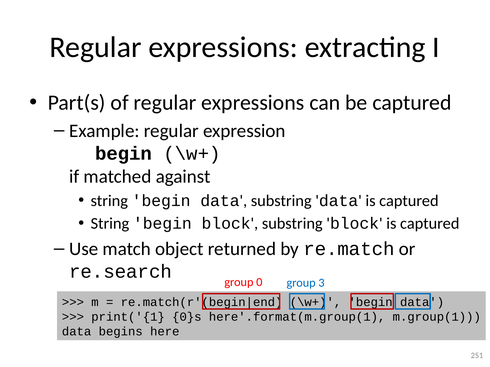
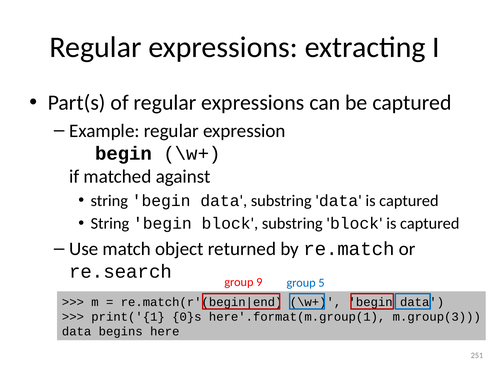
0: 0 -> 9
3: 3 -> 5
m.group(1: m.group(1 -> m.group(3
